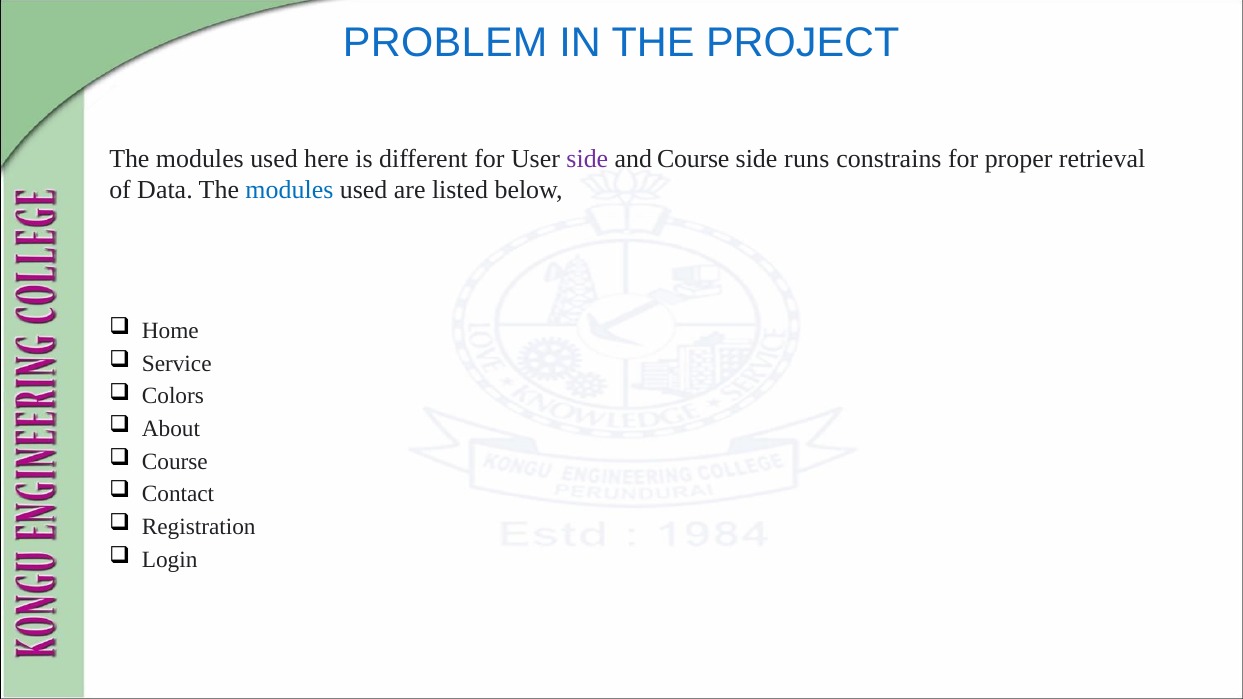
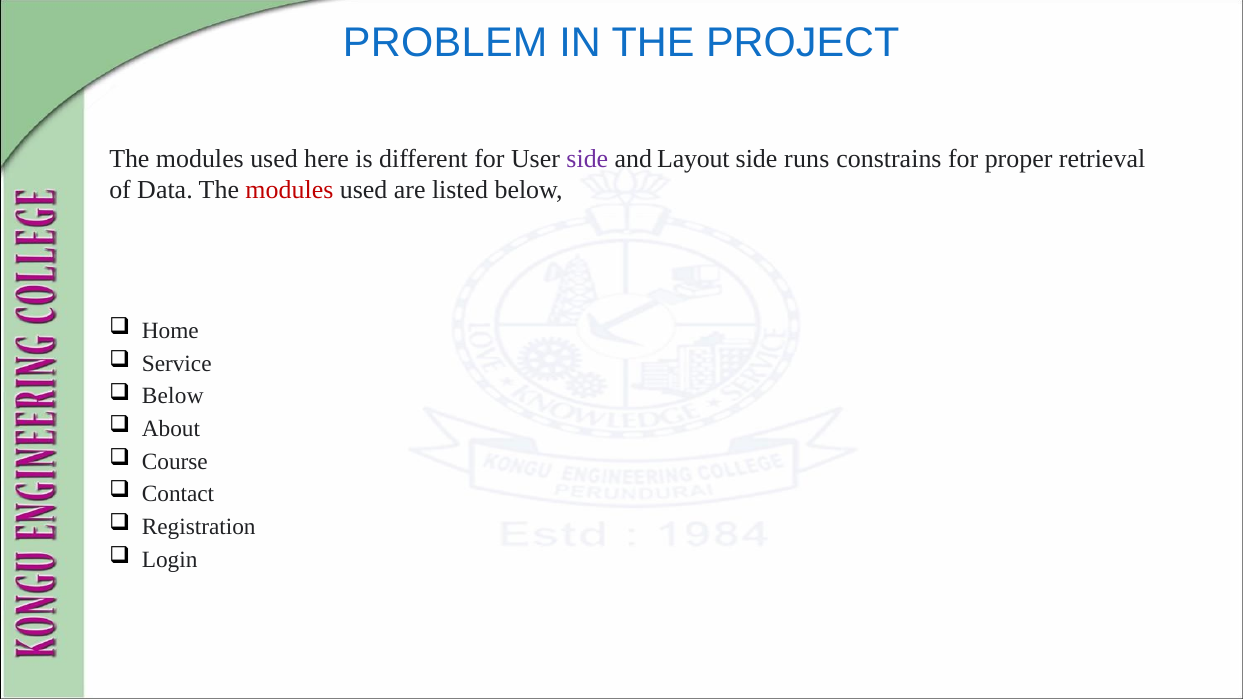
and Course: Course -> Layout
modules at (289, 190) colour: blue -> red
Colors at (173, 396): Colors -> Below
